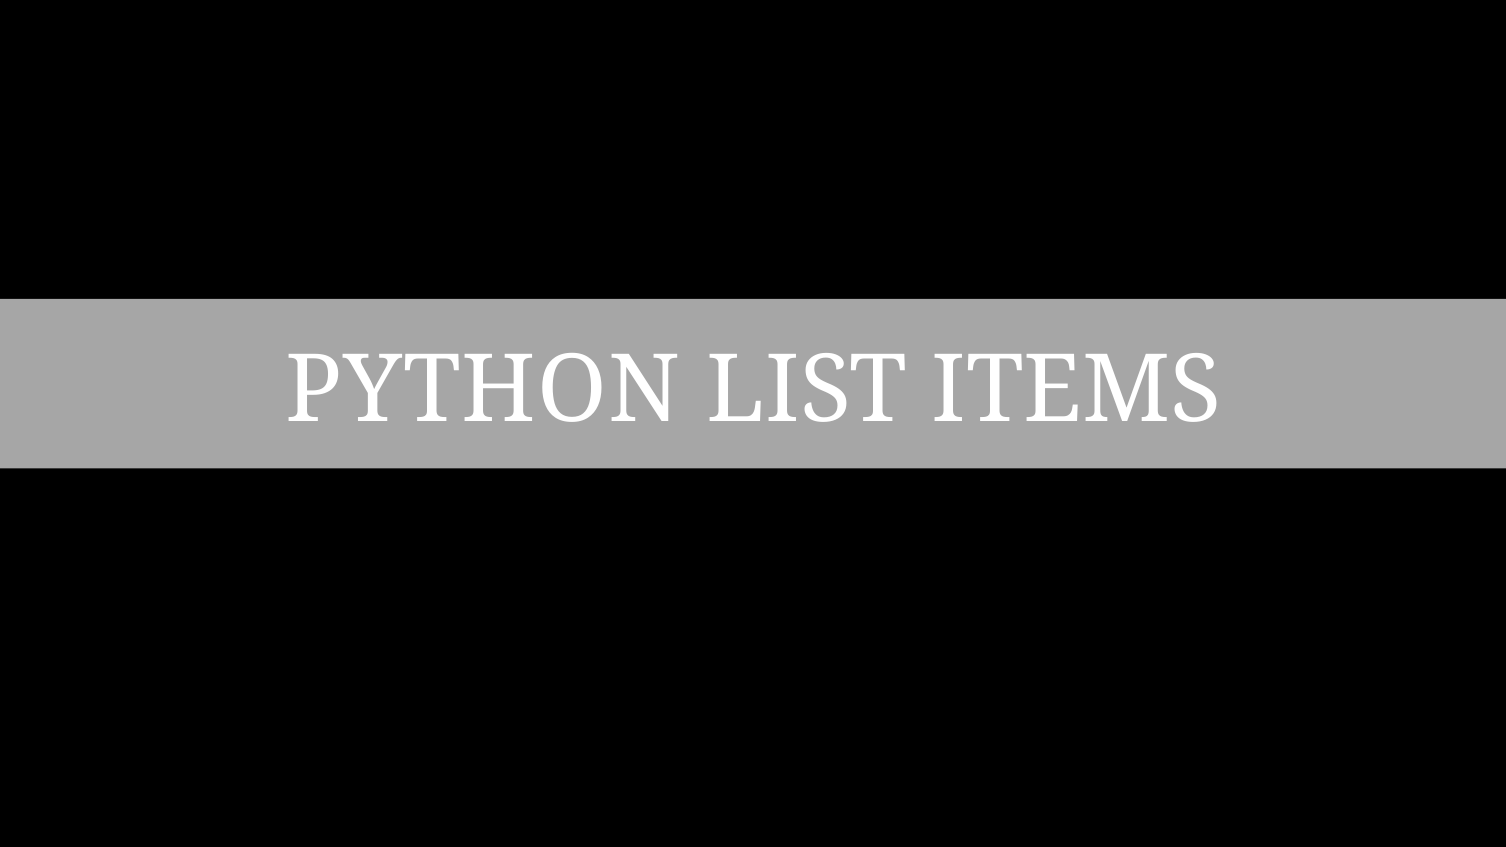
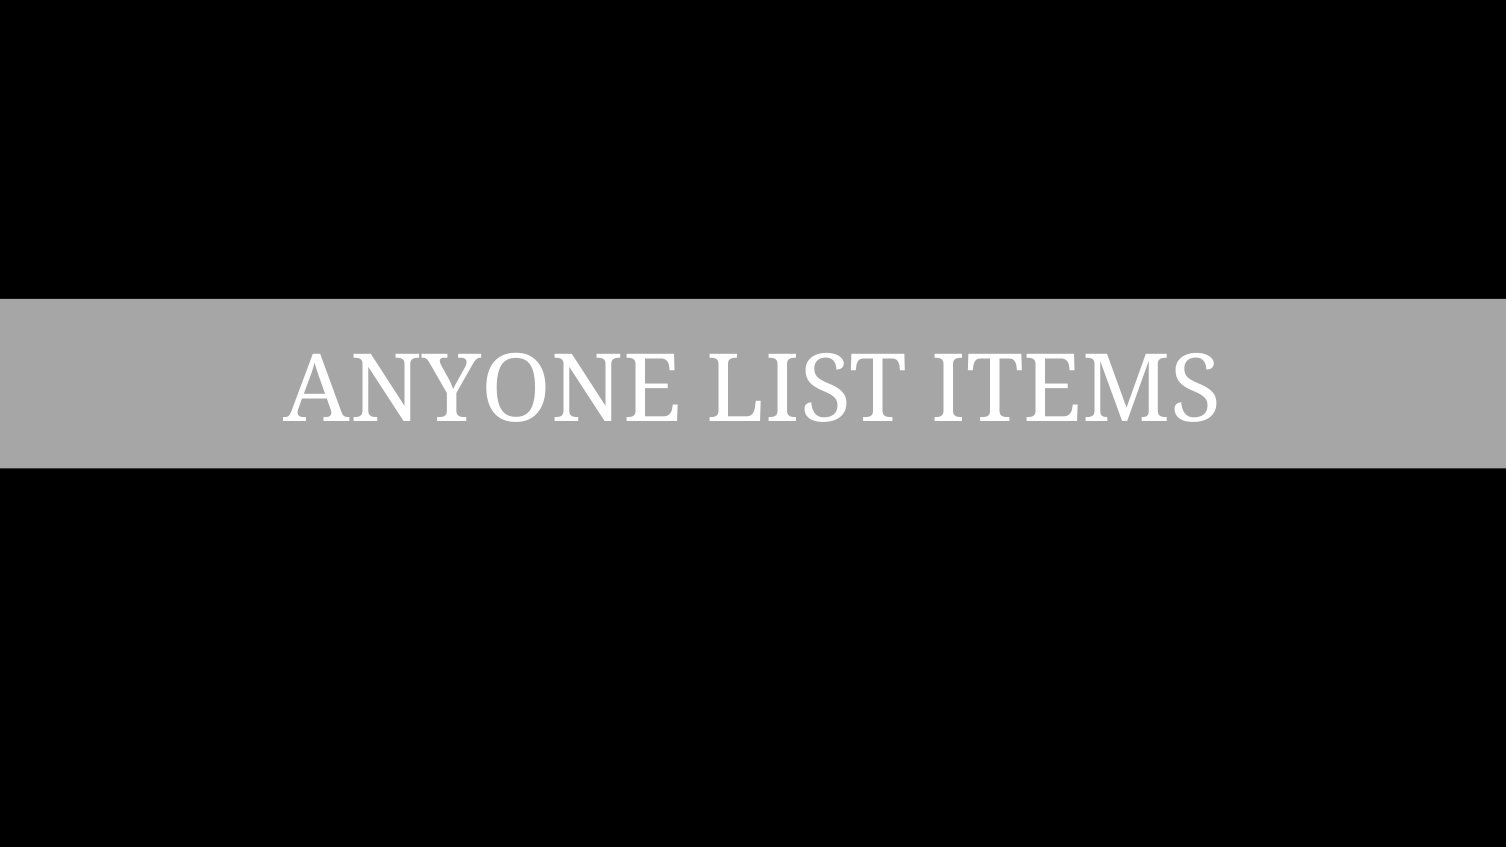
PYTHON at (483, 390): PYTHON -> ANYONE
